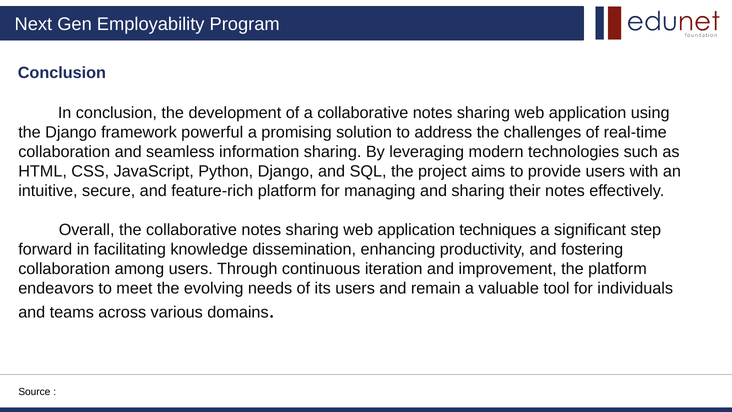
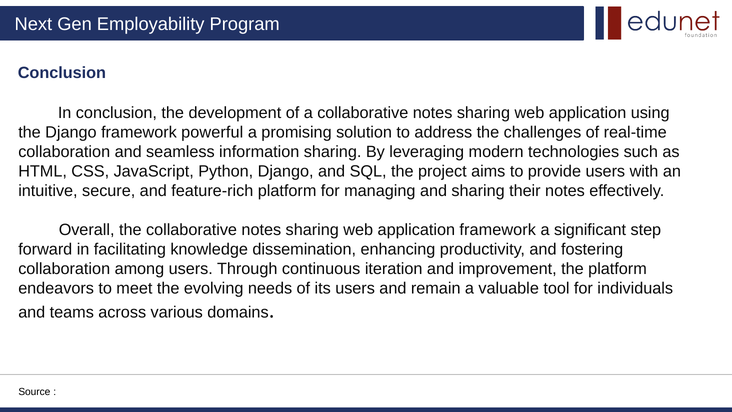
application techniques: techniques -> framework
